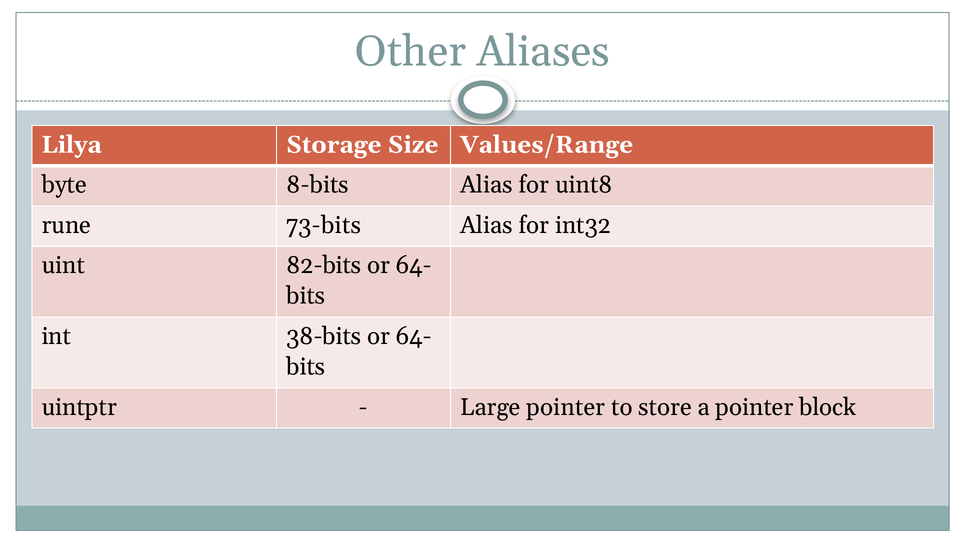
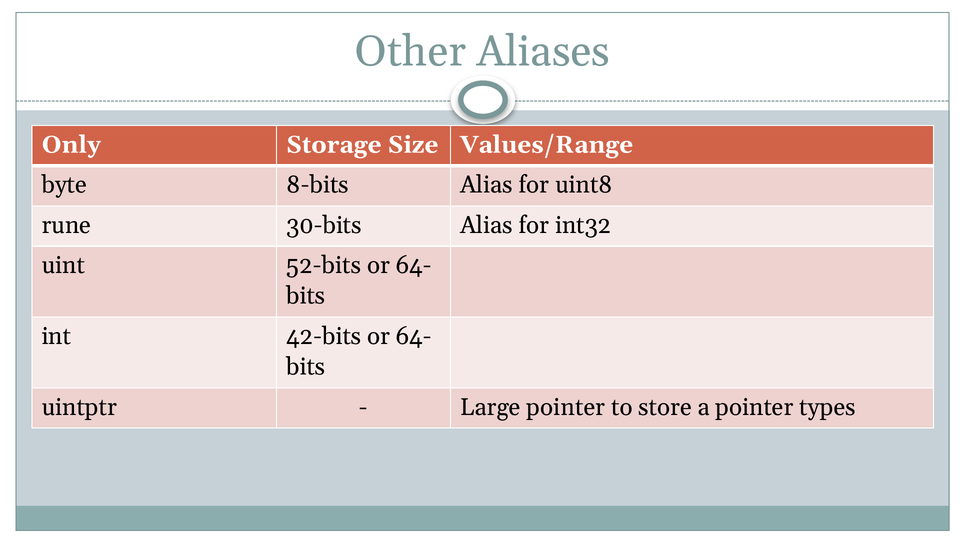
Lilya: Lilya -> Only
73-bits: 73-bits -> 30-bits
82-bits: 82-bits -> 52-bits
38-bits: 38-bits -> 42-bits
block: block -> types
